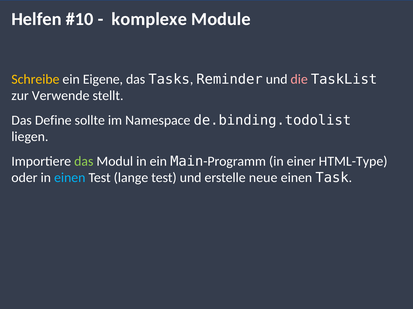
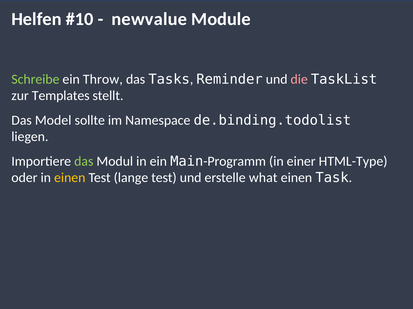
komplexe: komplexe -> newvalue
Schreibe colour: yellow -> light green
Eigene: Eigene -> Throw
Verwende: Verwende -> Templates
Define: Define -> Model
einen at (70, 178) colour: light blue -> yellow
neue: neue -> what
